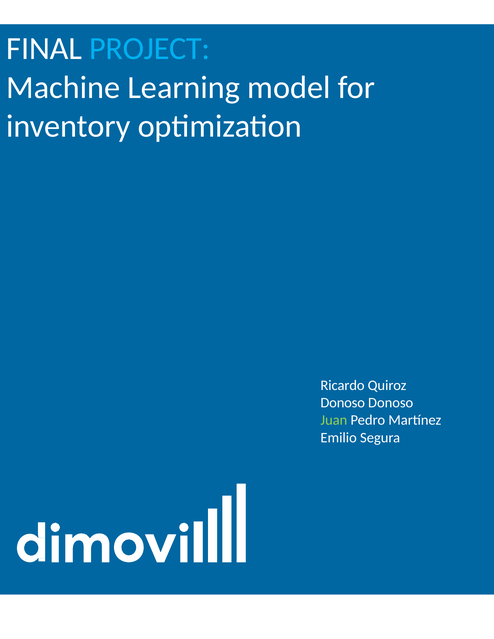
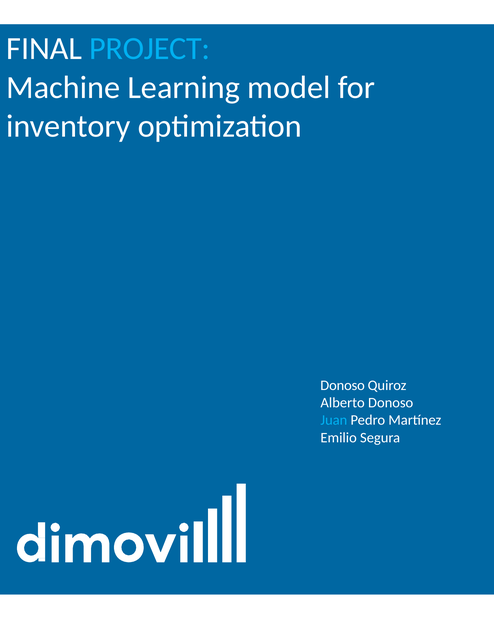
Ricardo at (343, 385): Ricardo -> Donoso
Donoso at (343, 403): Donoso -> Alberto
Juan colour: light green -> light blue
